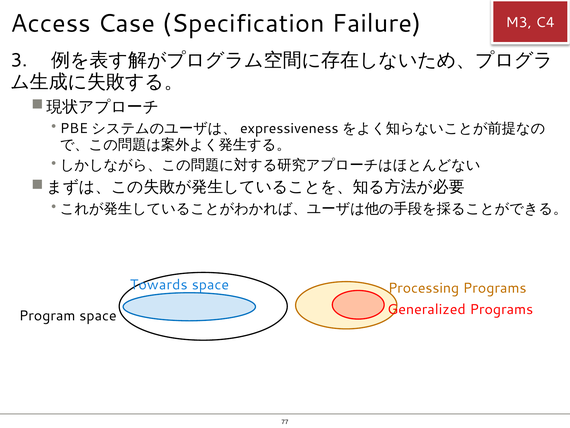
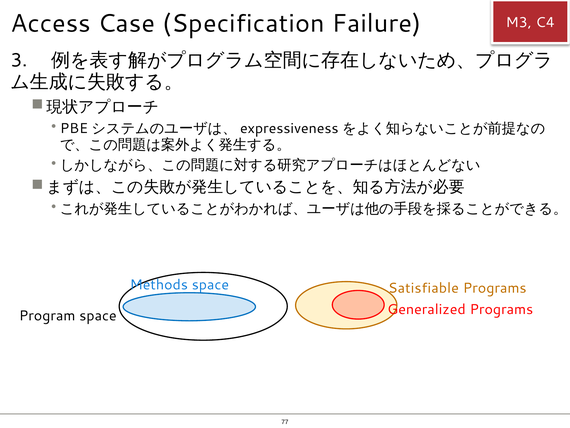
Towards: Towards -> Methods
Processing: Processing -> Satisfiable
